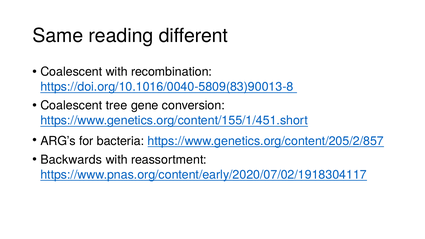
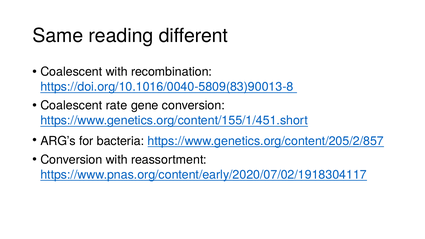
tree: tree -> rate
Backwards at (71, 160): Backwards -> Conversion
